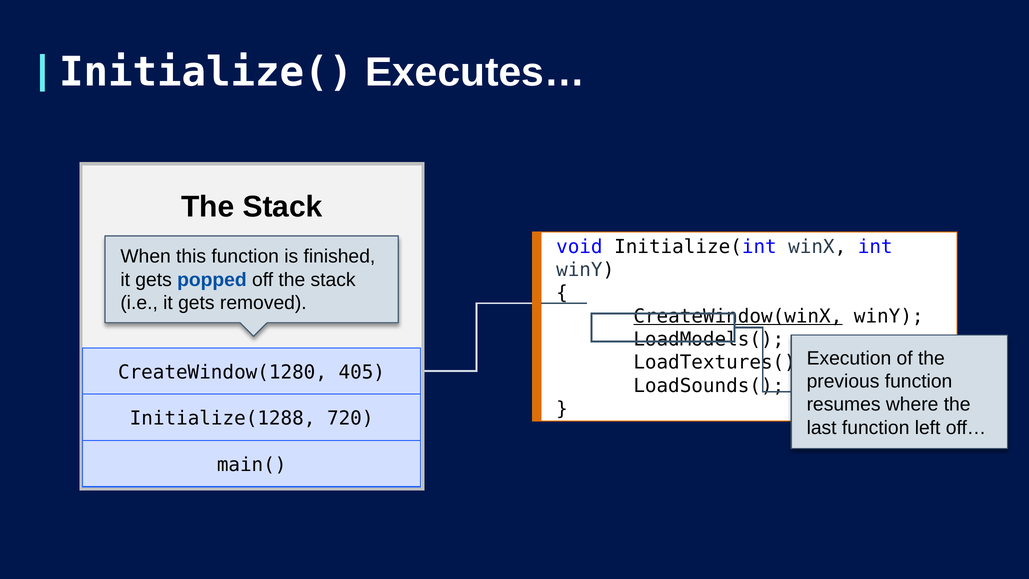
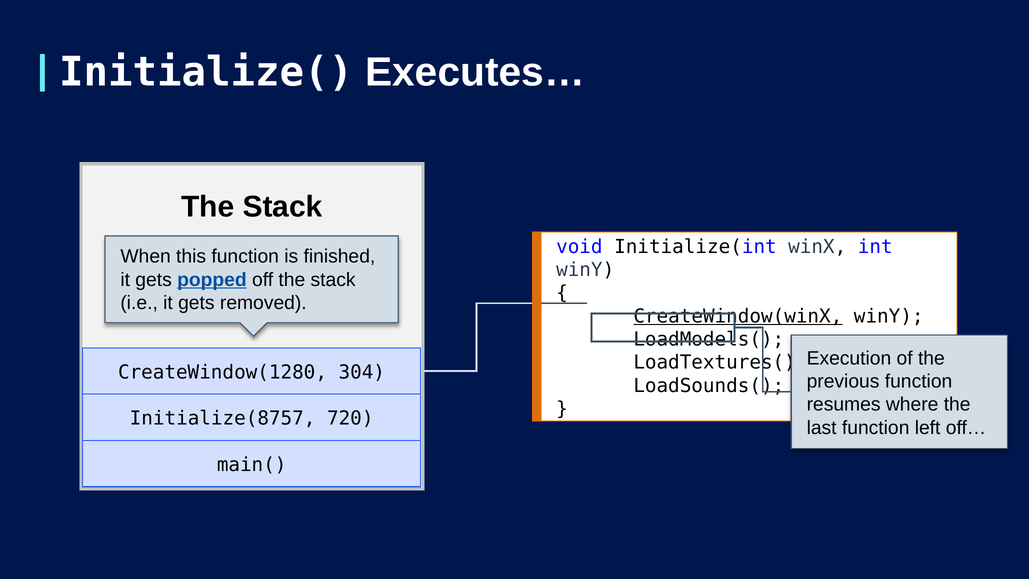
popped underline: none -> present
405: 405 -> 304
Initialize(1288: Initialize(1288 -> Initialize(8757
